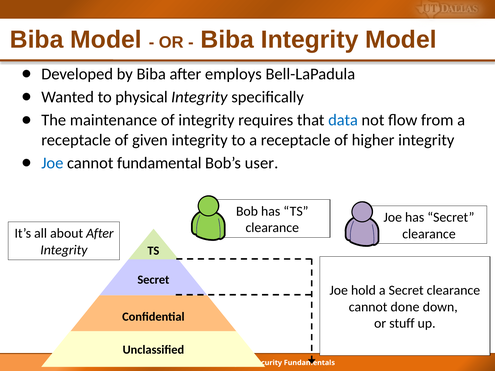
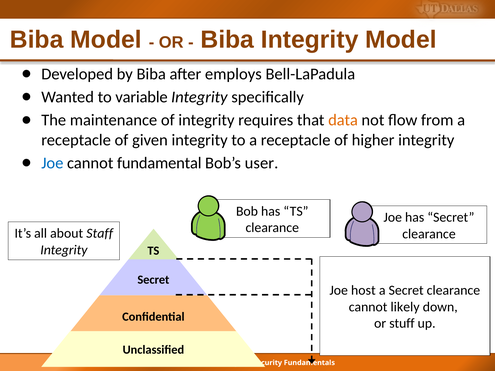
physical: physical -> variable
data colour: blue -> orange
about After: After -> Staff
hold: hold -> host
done: done -> likely
